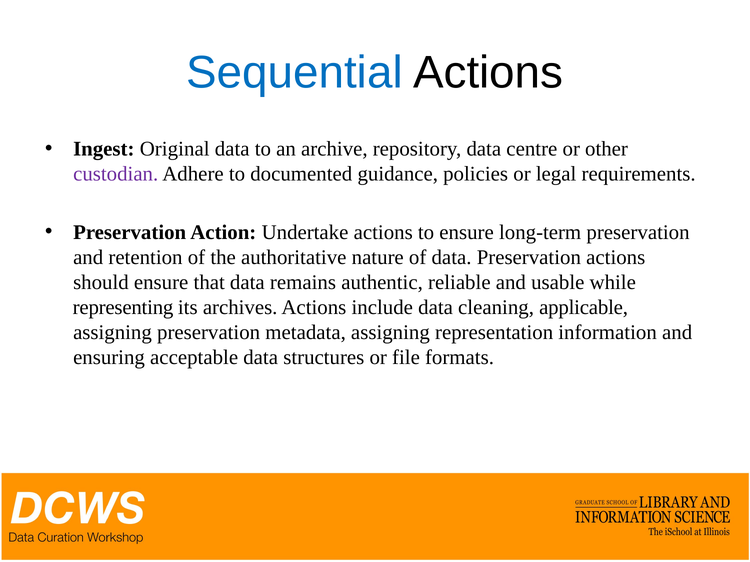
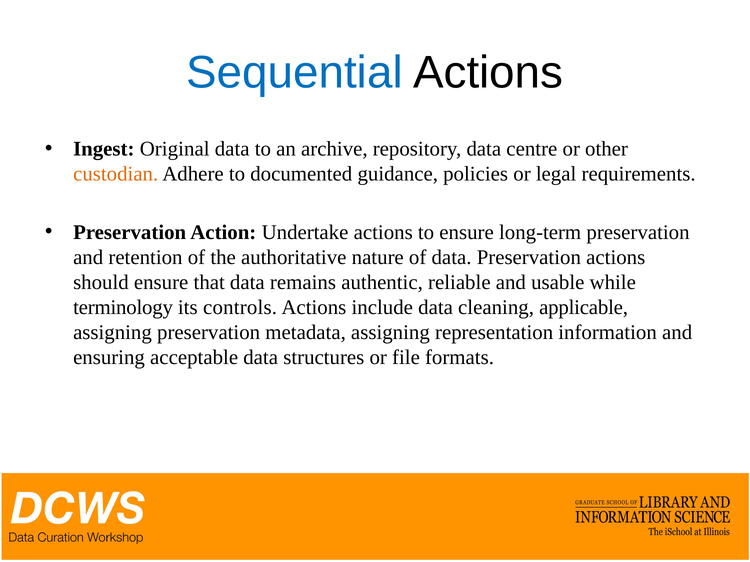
custodian colour: purple -> orange
representing: representing -> terminology
archives: archives -> controls
